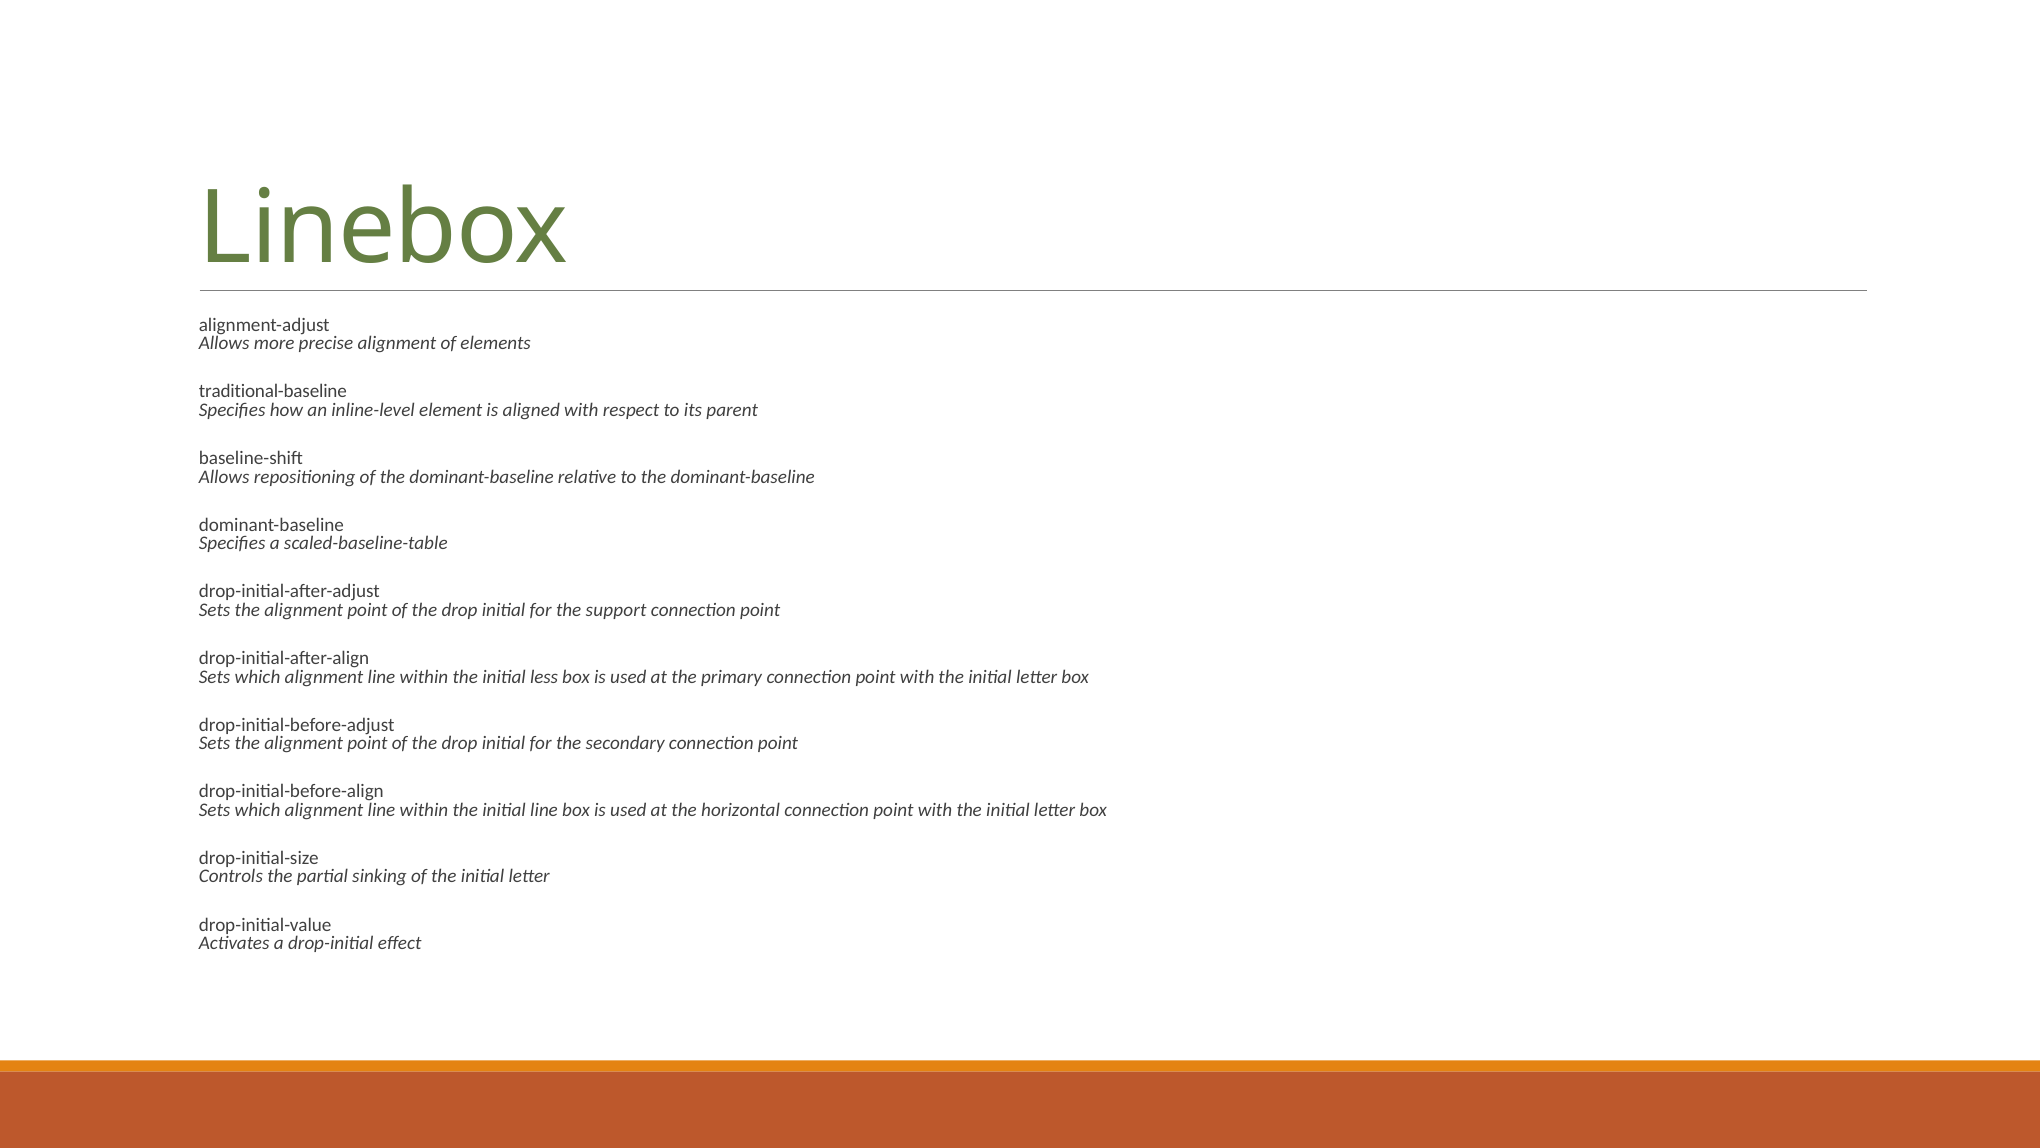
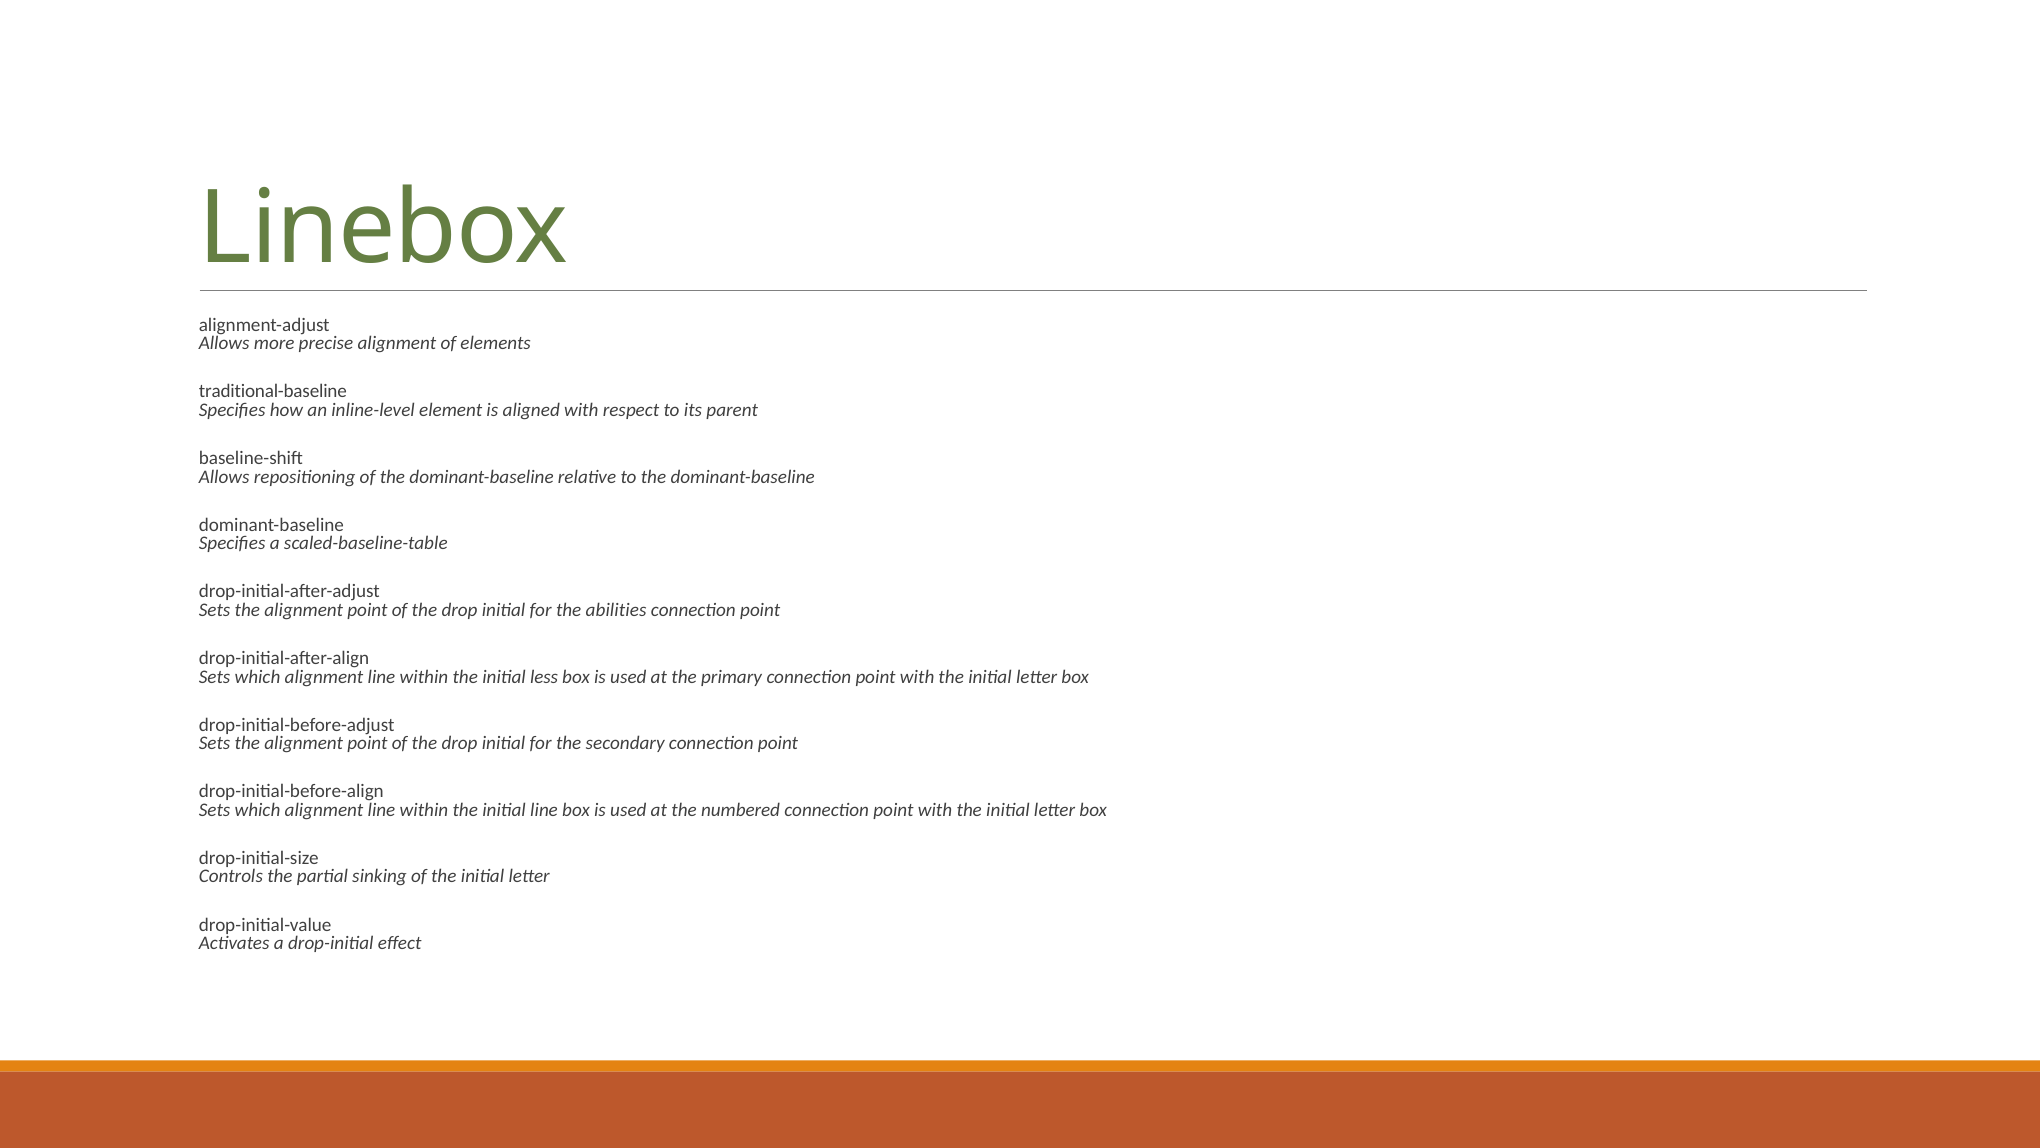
support: support -> abilities
horizontal: horizontal -> numbered
